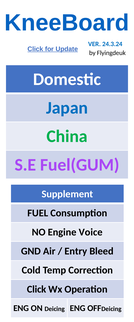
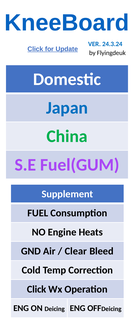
Voice: Voice -> Heats
Entry: Entry -> Clear
